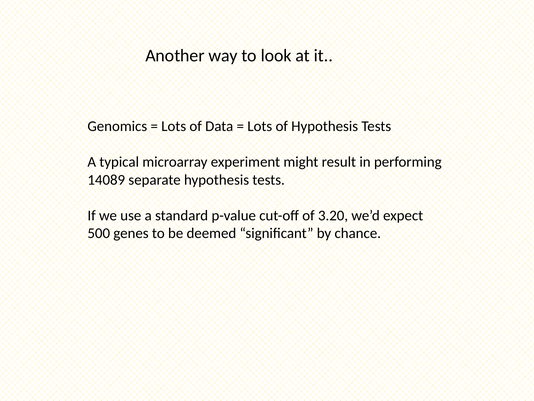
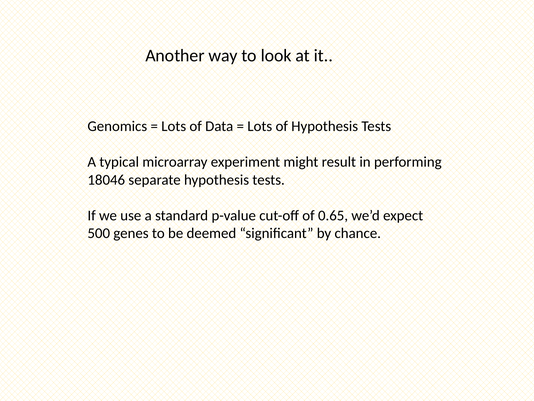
14089: 14089 -> 18046
3.20: 3.20 -> 0.65
